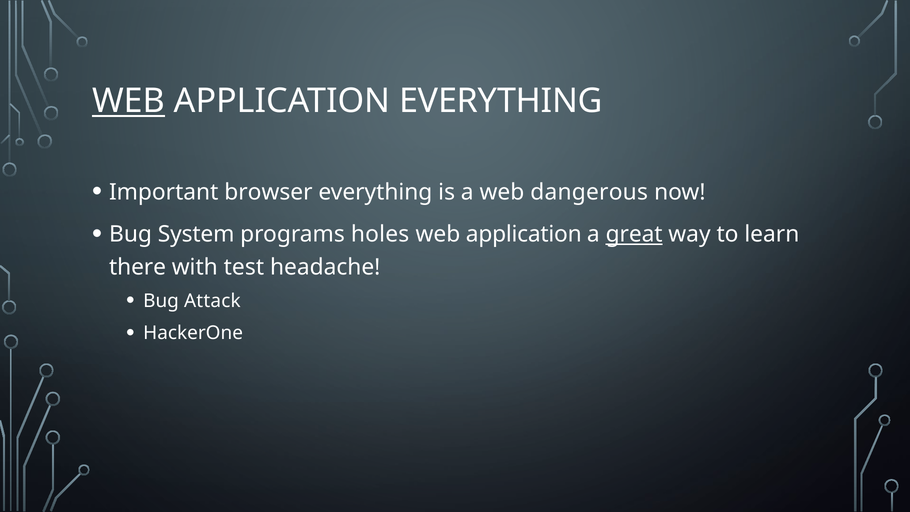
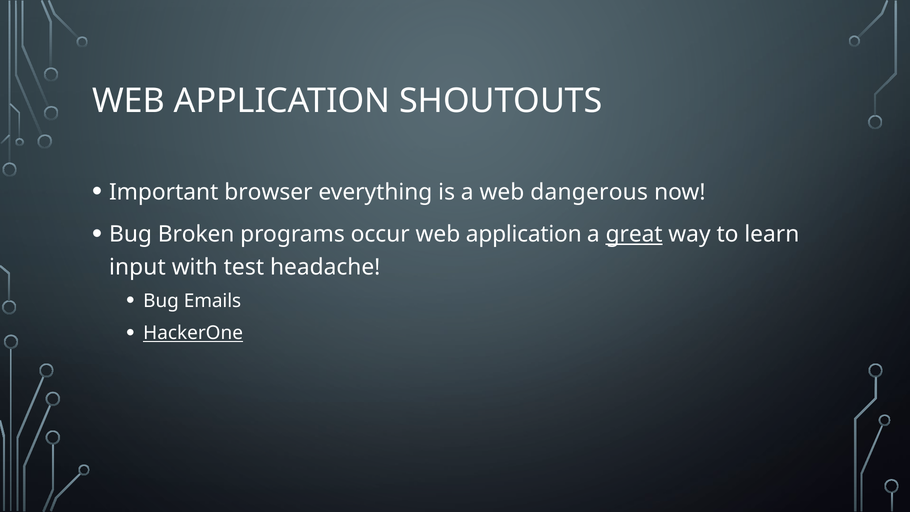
WEB at (128, 101) underline: present -> none
APPLICATION EVERYTHING: EVERYTHING -> SHOUTOUTS
System: System -> Broken
holes: holes -> occur
there: there -> input
Attack: Attack -> Emails
HackerOne underline: none -> present
